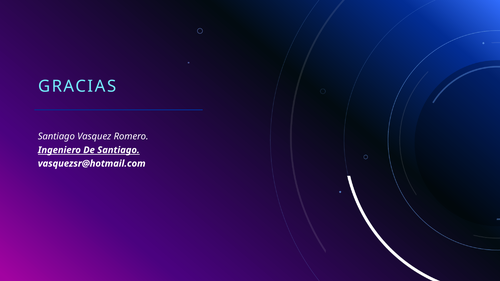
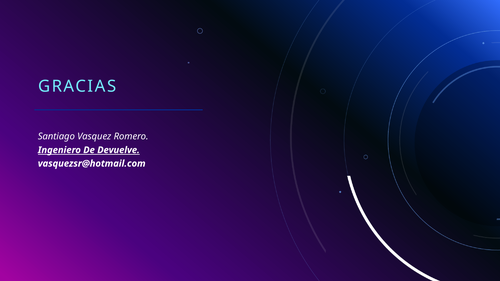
De Santiago: Santiago -> Devuelve
